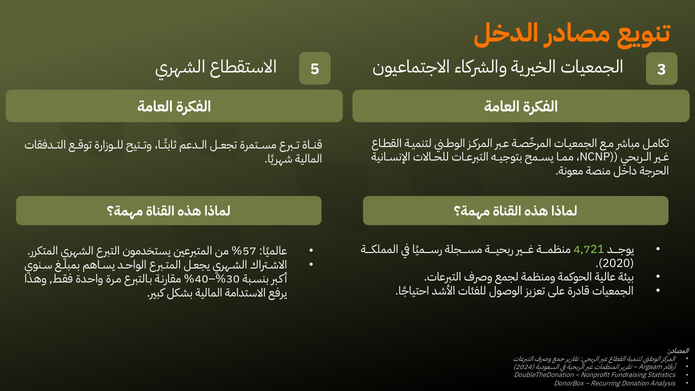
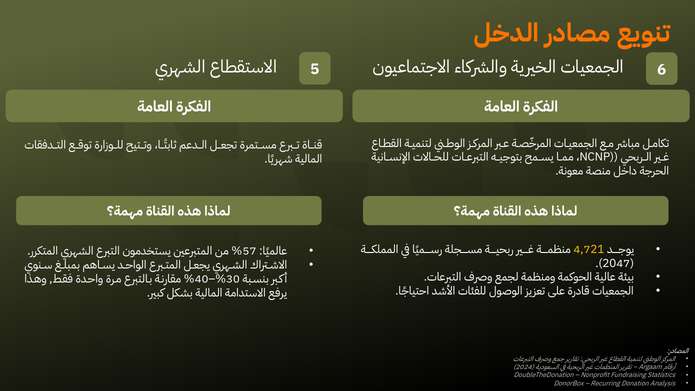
3: 3 -> 6
4,721 colour: light green -> yellow
2020: 2020 -> 2047
